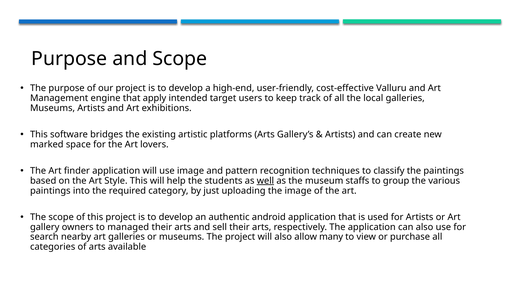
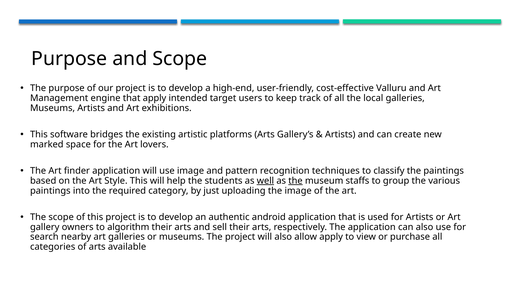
the at (295, 181) underline: none -> present
managed: managed -> algorithm
allow many: many -> apply
